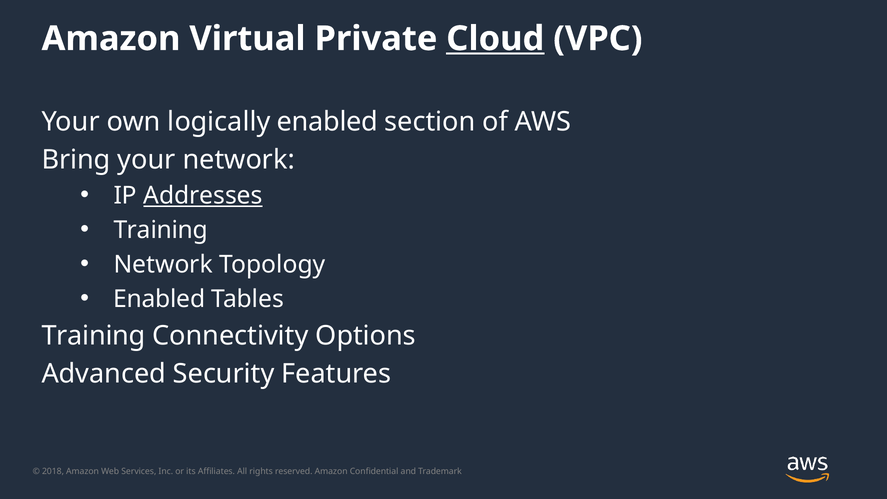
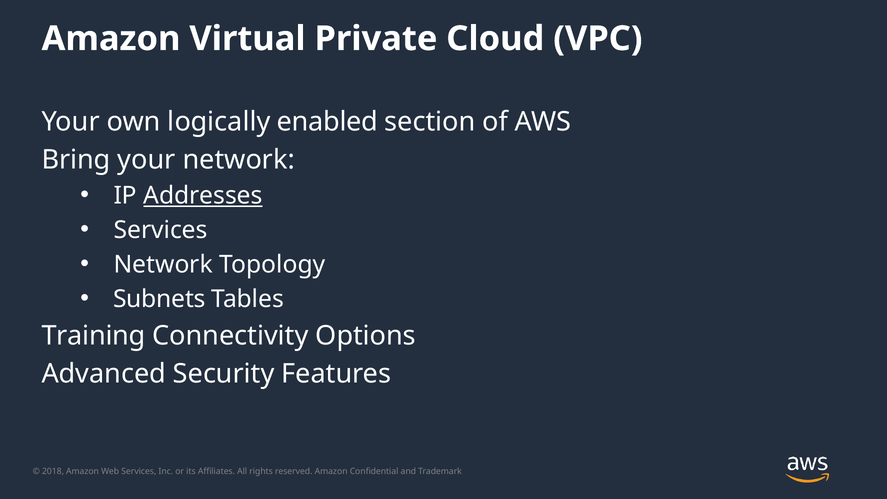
Cloud underline: present -> none
Training at (161, 230): Training -> Services
Enabled at (159, 299): Enabled -> Subnets
